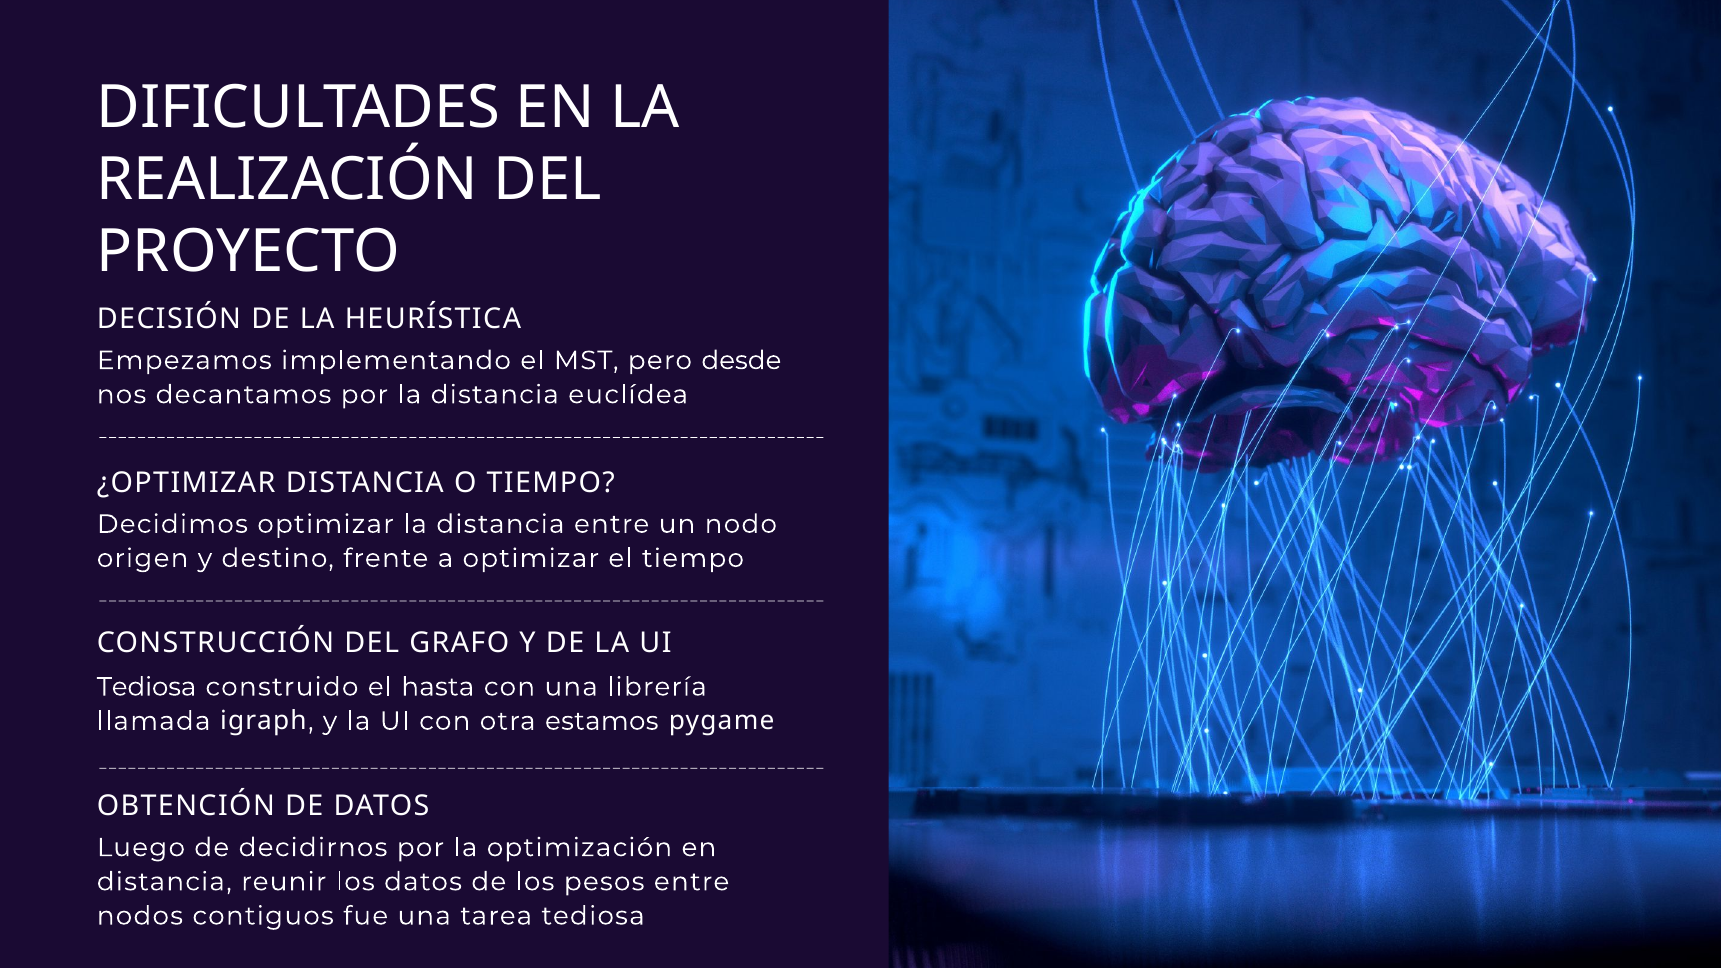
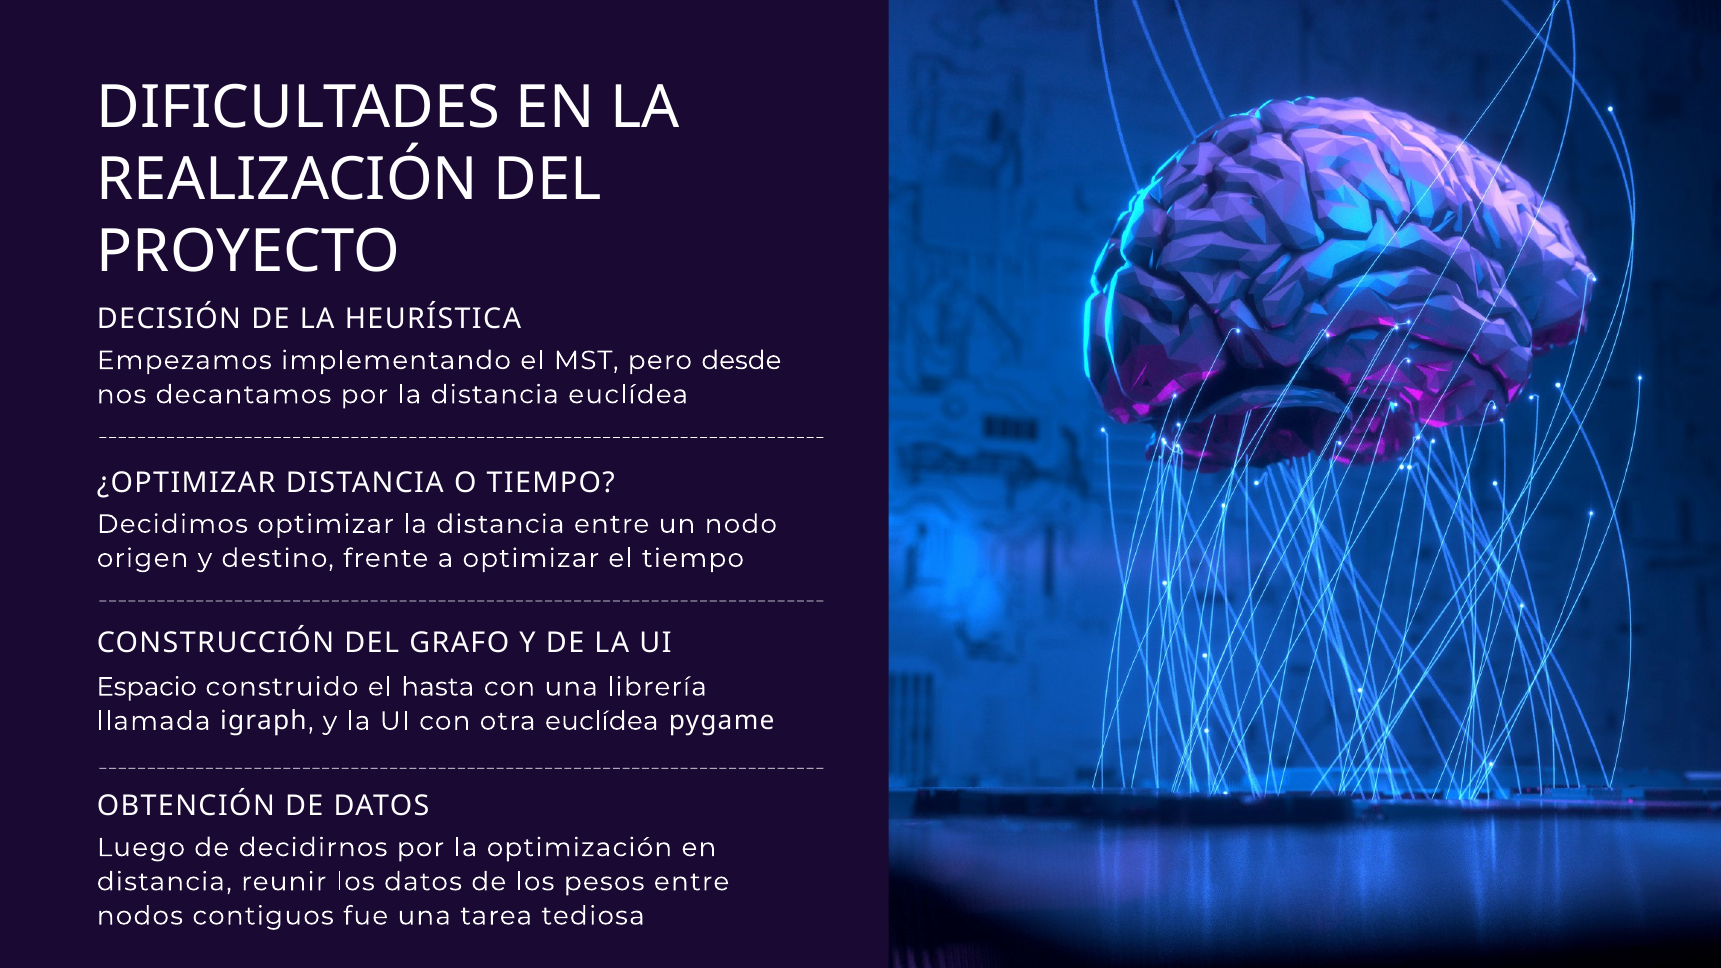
Tediosa at (147, 687): Tediosa -> Espacio
otra estamos: estamos -> euclídea
